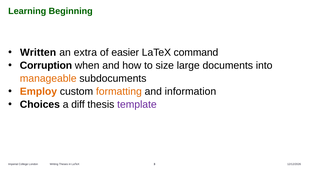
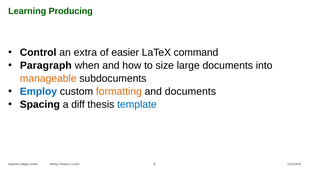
Beginning: Beginning -> Producing
Written: Written -> Control
Corruption: Corruption -> Paragraph
Employ colour: orange -> blue
and information: information -> documents
Choices: Choices -> Spacing
template colour: purple -> blue
